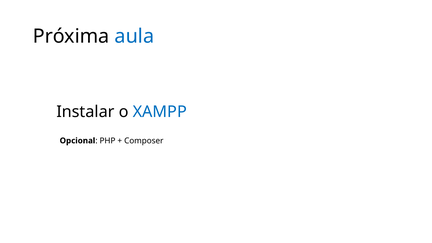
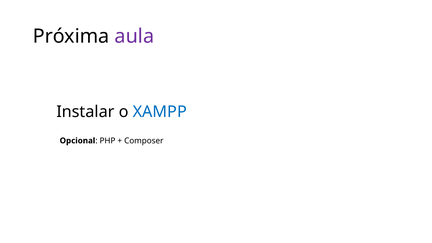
aula colour: blue -> purple
